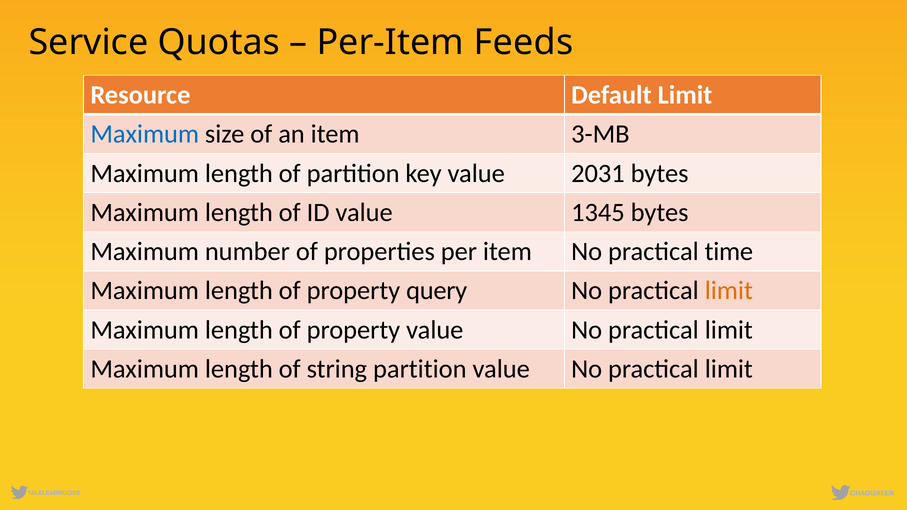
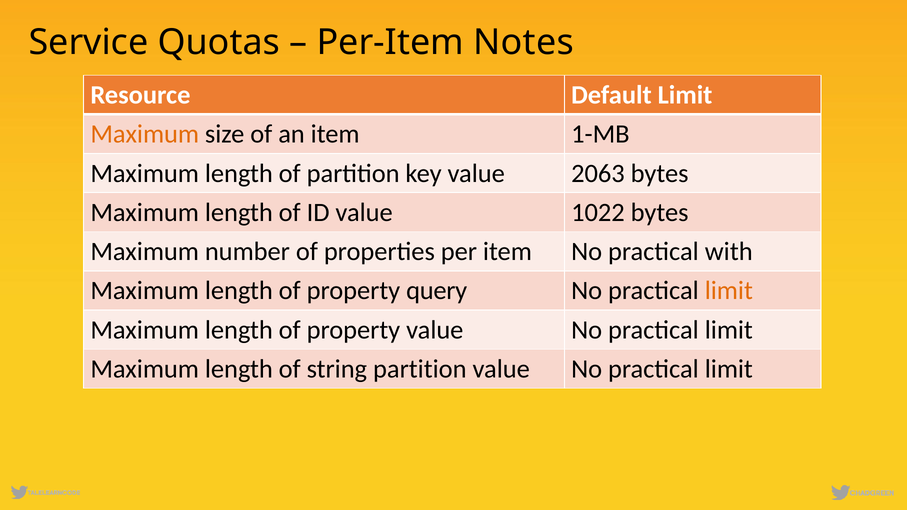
Feeds: Feeds -> Notes
Maximum at (145, 134) colour: blue -> orange
3-MB: 3-MB -> 1-MB
2031: 2031 -> 2063
1345: 1345 -> 1022
time: time -> with
